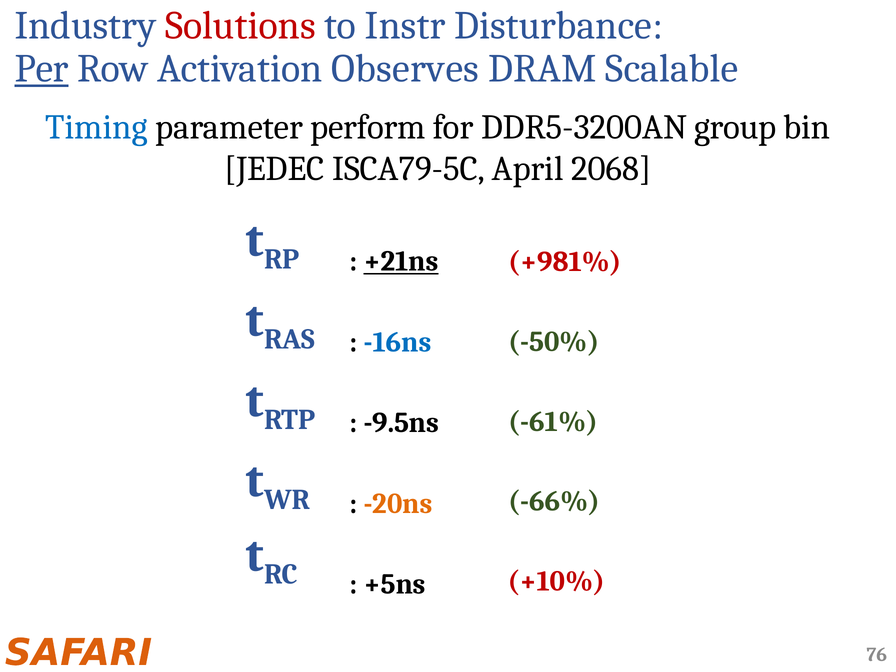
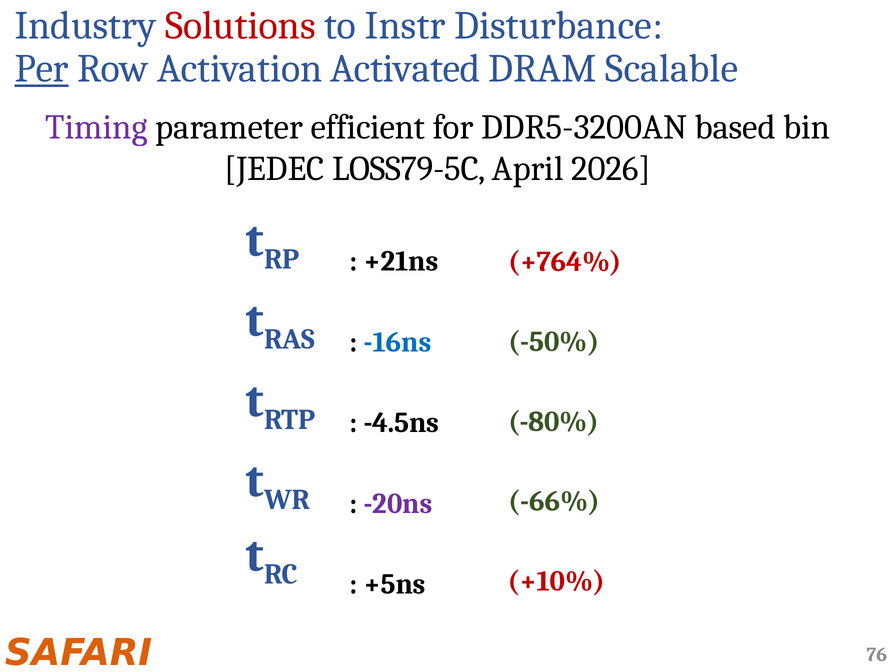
Observes: Observes -> Activated
Timing colour: blue -> purple
perform: perform -> efficient
group: group -> based
ISCA79-5C: ISCA79-5C -> LOSS79-5C
2068: 2068 -> 2026
+21ns underline: present -> none
+981%: +981% -> +764%
-61%: -61% -> -80%
-9.5ns: -9.5ns -> -4.5ns
-20ns colour: orange -> purple
